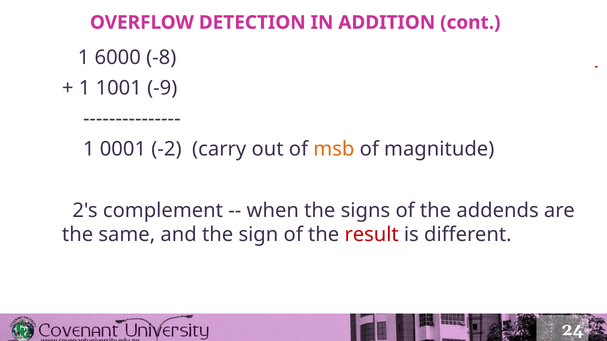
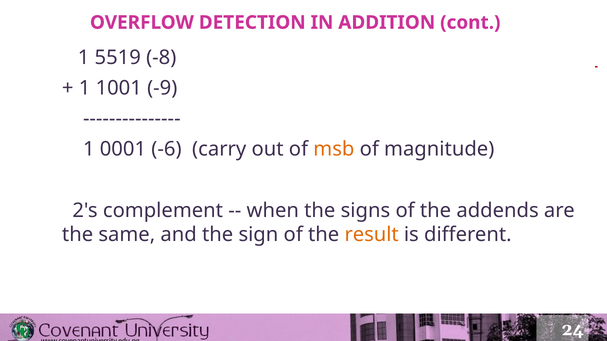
6000: 6000 -> 5519
-2: -2 -> -6
result colour: red -> orange
